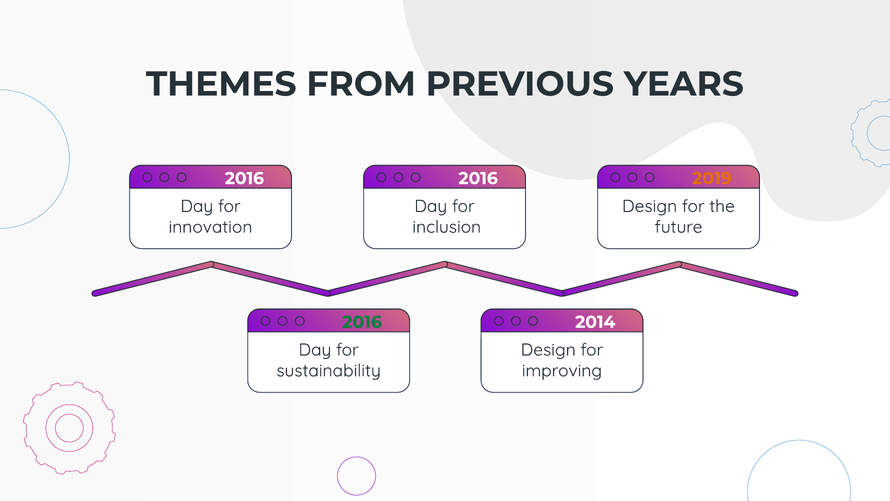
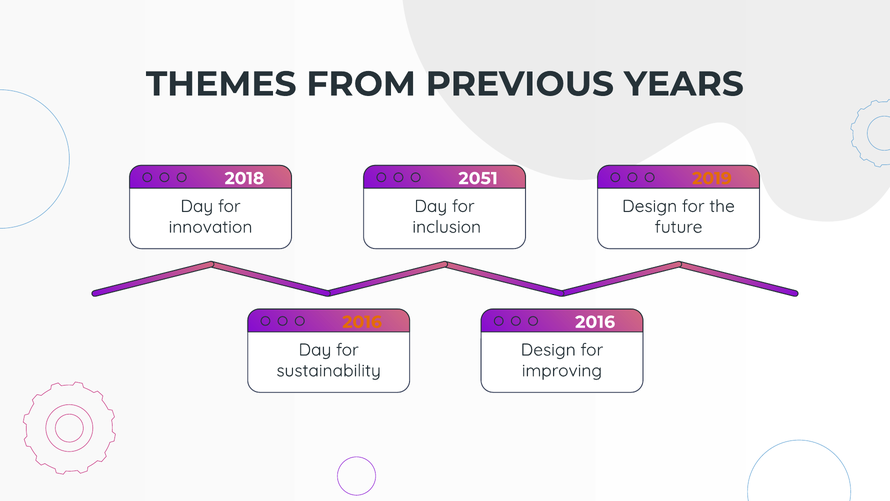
2016 at (244, 178): 2016 -> 2018
2016 at (478, 178): 2016 -> 2051
2016 at (362, 322) colour: green -> orange
2014 at (595, 322): 2014 -> 2016
